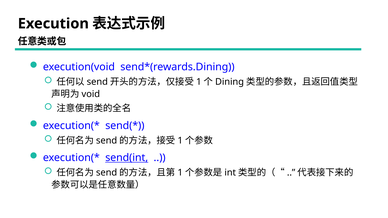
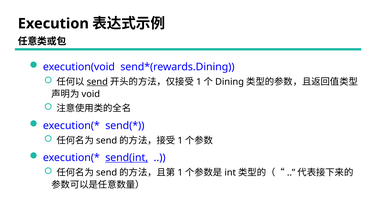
send at (97, 82) underline: none -> present
